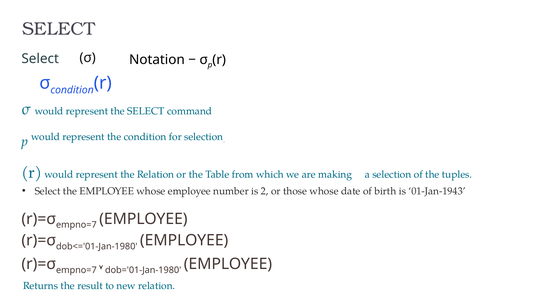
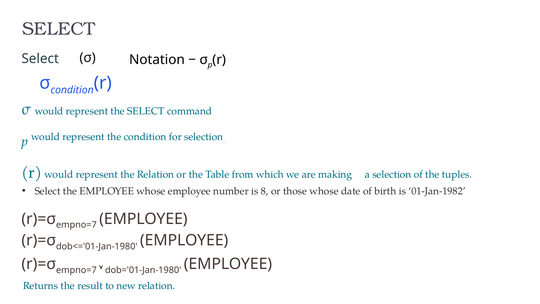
2: 2 -> 8
01-Jan-1943: 01-Jan-1943 -> 01-Jan-1982
